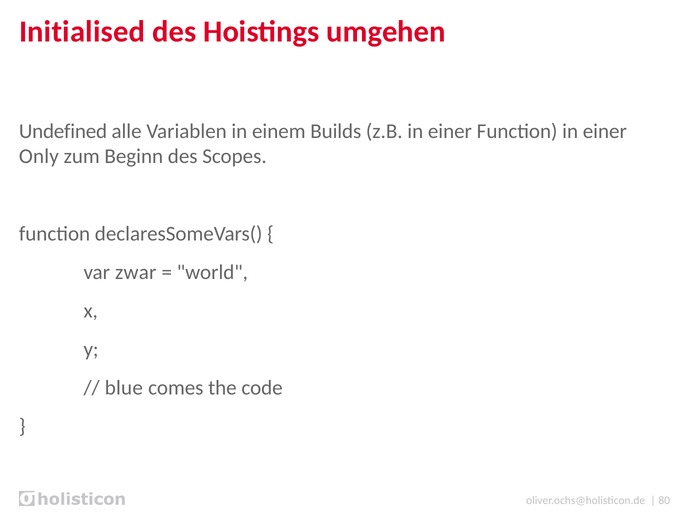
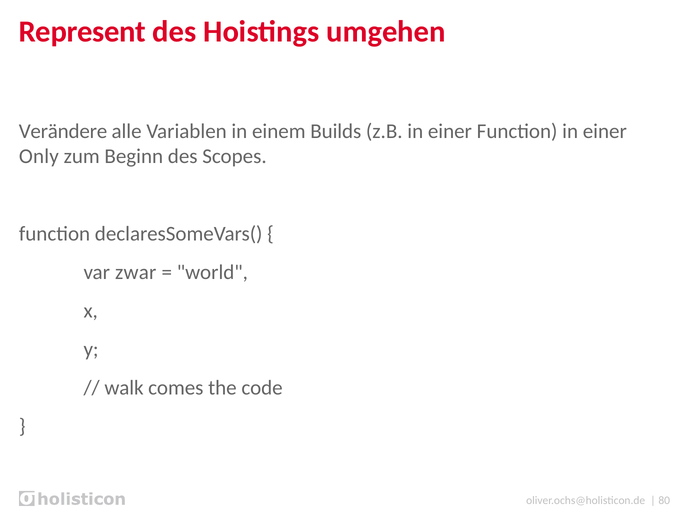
Initialised: Initialised -> Represent
Undefined: Undefined -> Verändere
blue: blue -> walk
